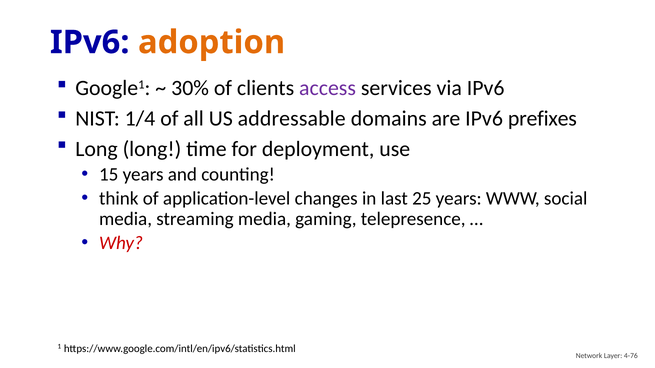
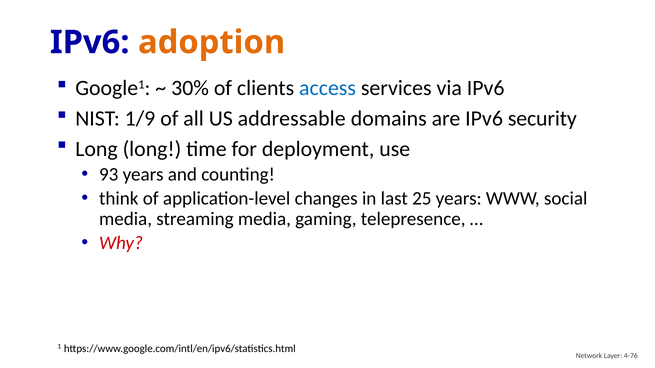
access colour: purple -> blue
1/4: 1/4 -> 1/9
prefixes: prefixes -> security
15: 15 -> 93
